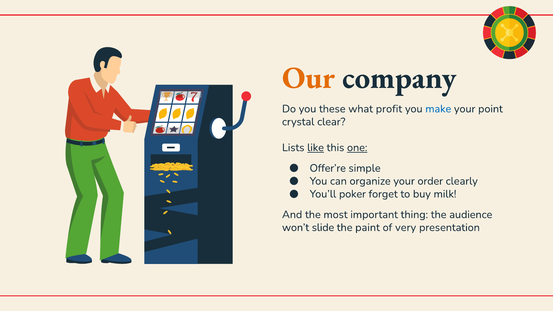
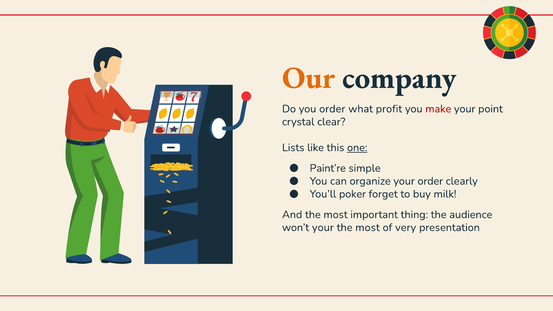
you these: these -> order
make colour: blue -> red
like underline: present -> none
Offer’re: Offer’re -> Paint’re
won’t slide: slide -> your
paint at (368, 228): paint -> most
